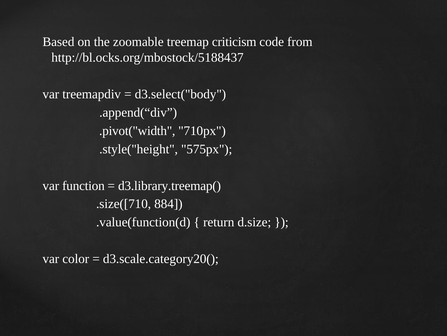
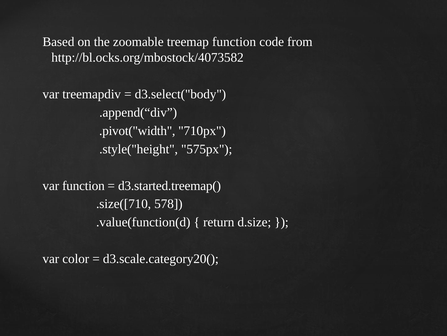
treemap criticism: criticism -> function
http://bl.ocks.org/mbostock/5188437: http://bl.ocks.org/mbostock/5188437 -> http://bl.ocks.org/mbostock/4073582
d3.library.treemap(: d3.library.treemap( -> d3.started.treemap(
884: 884 -> 578
